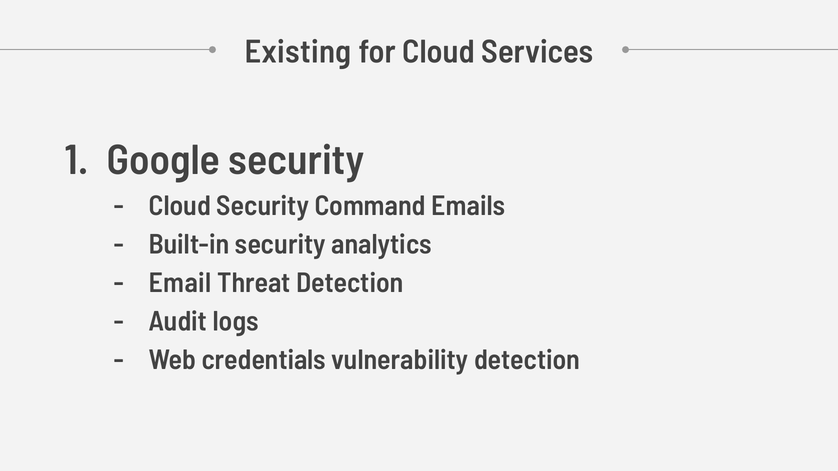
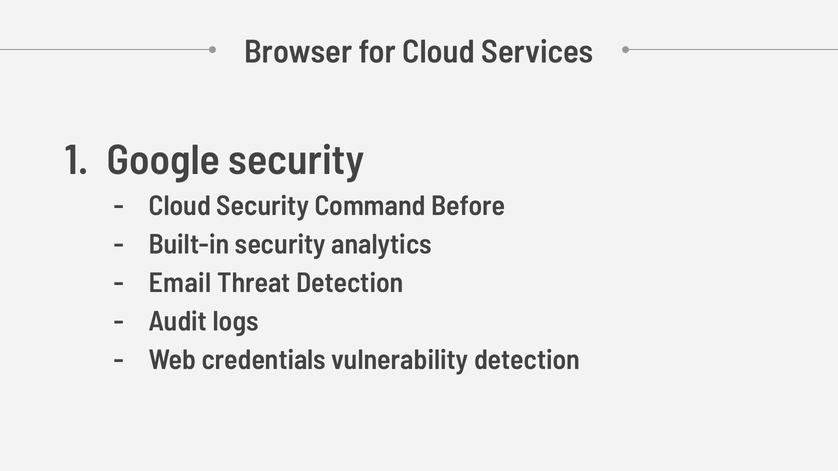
Existing: Existing -> Browser
Emails: Emails -> Before
